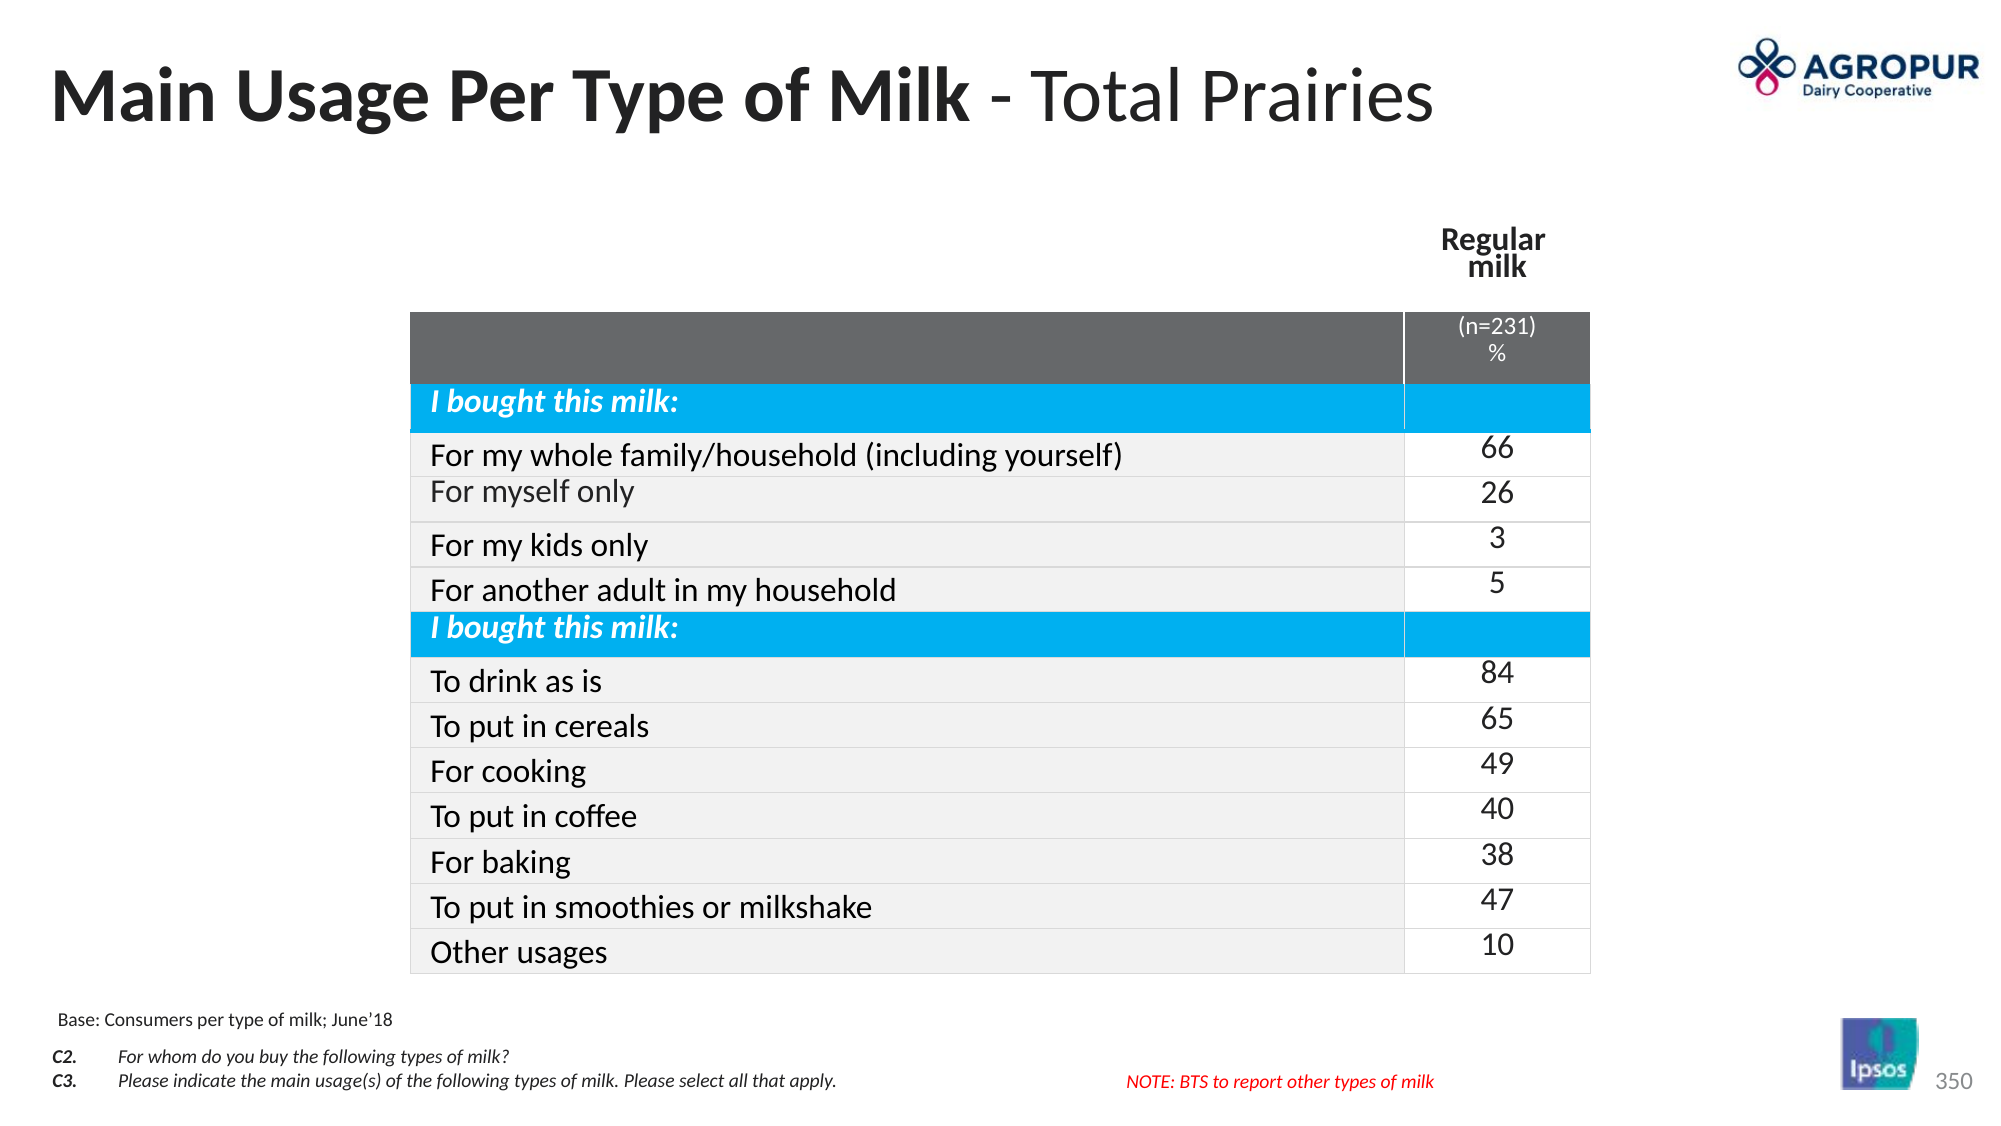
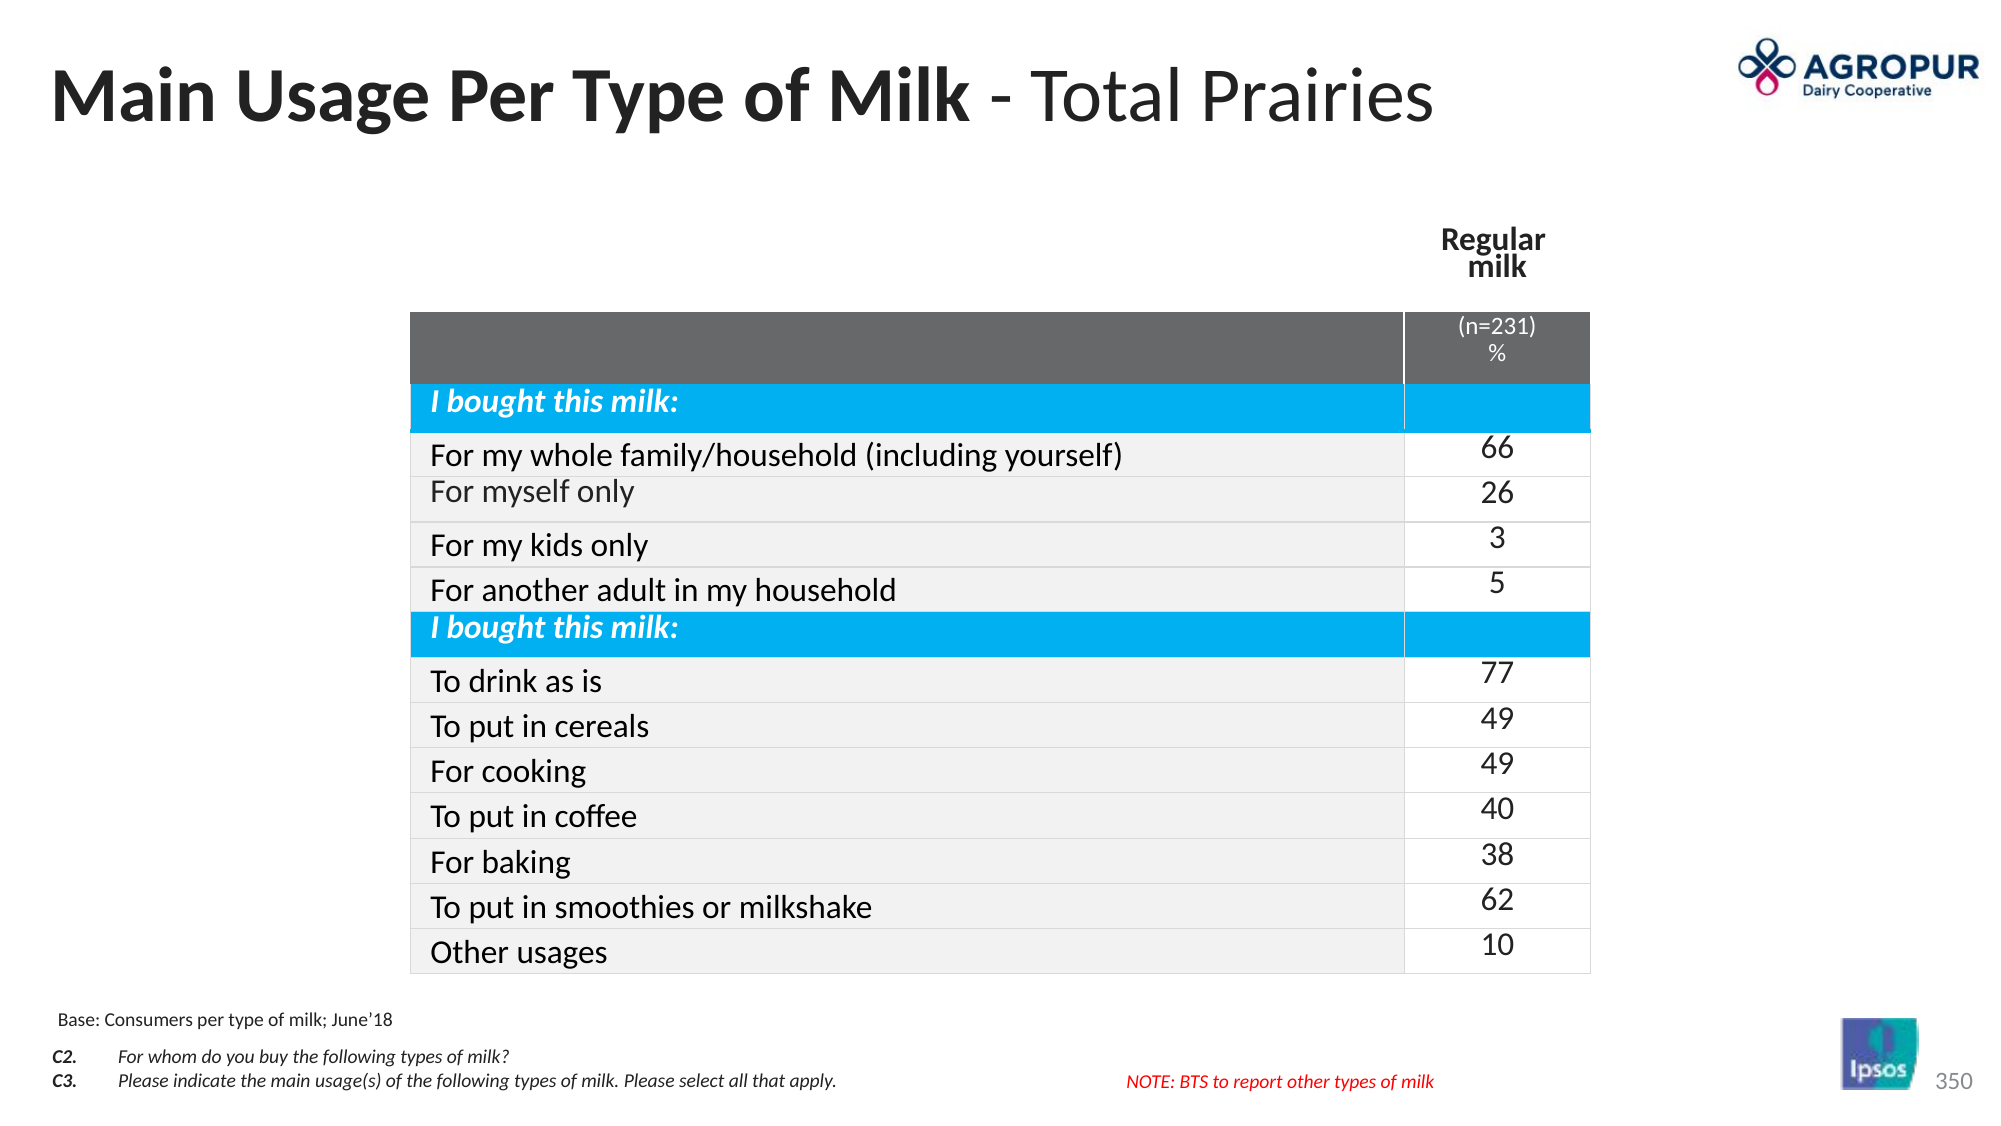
84: 84 -> 77
cereals 65: 65 -> 49
47: 47 -> 62
